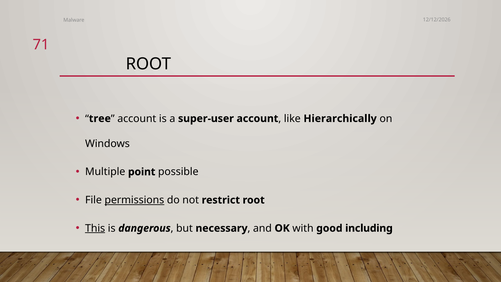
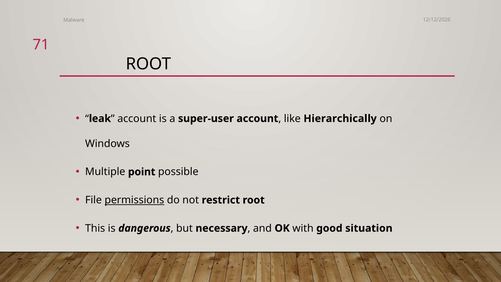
tree: tree -> leak
This underline: present -> none
including: including -> situation
